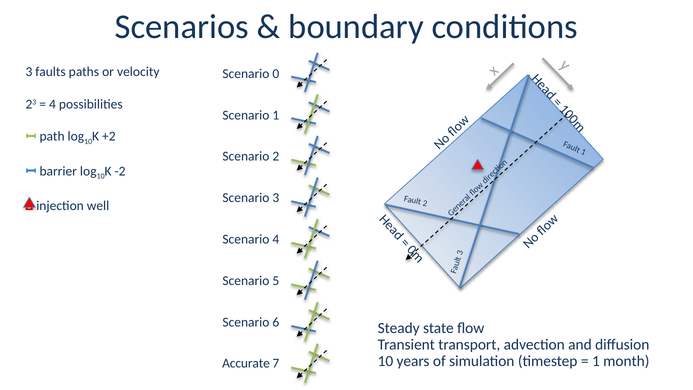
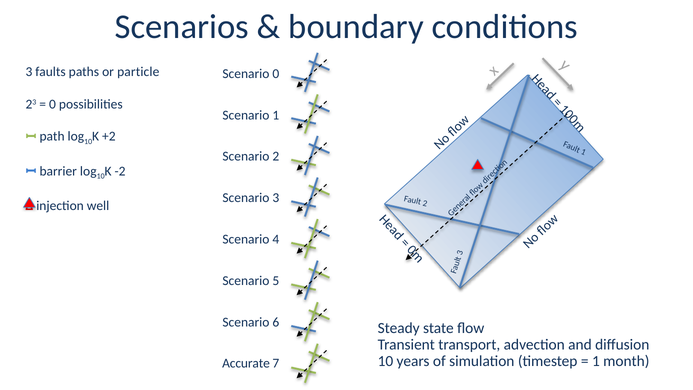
velocity: velocity -> particle
4 at (53, 104): 4 -> 0
